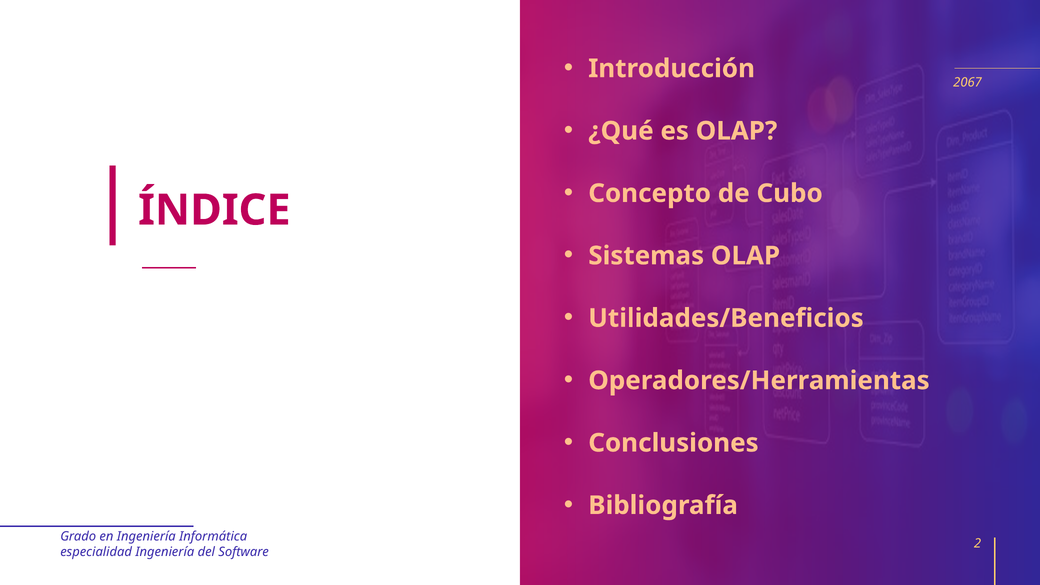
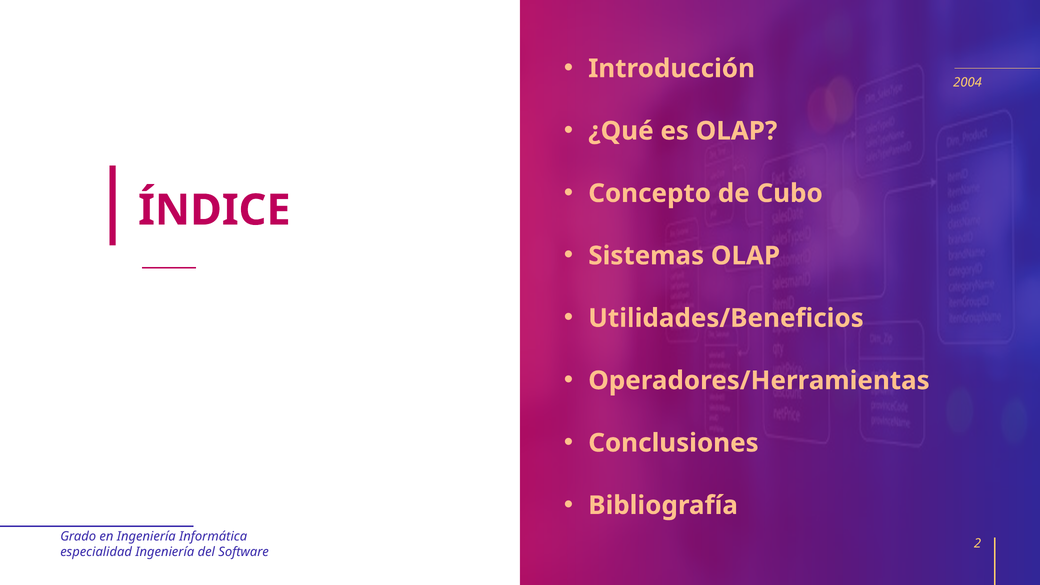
2067: 2067 -> 2004
